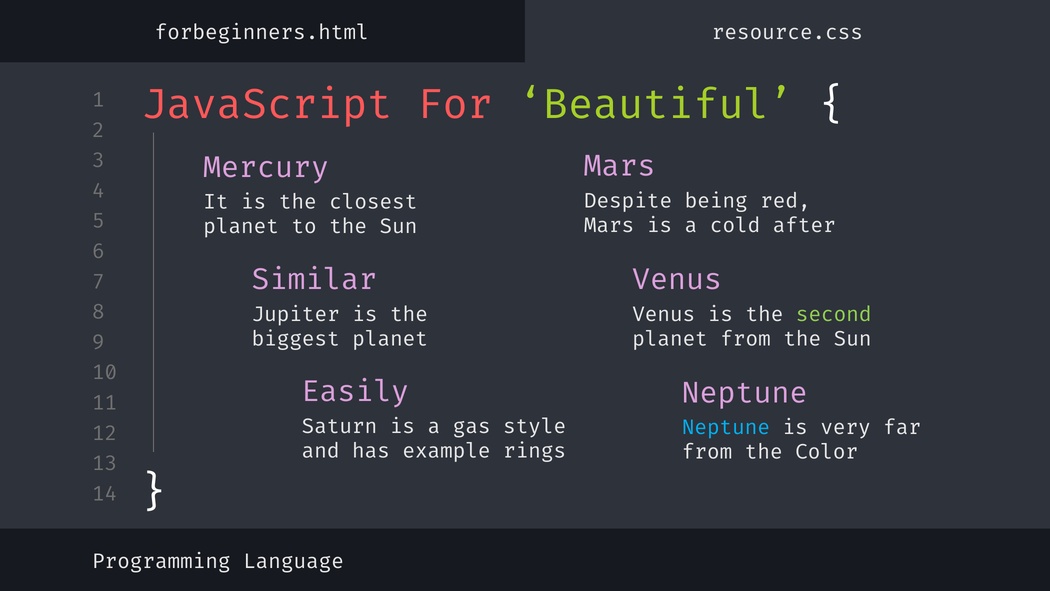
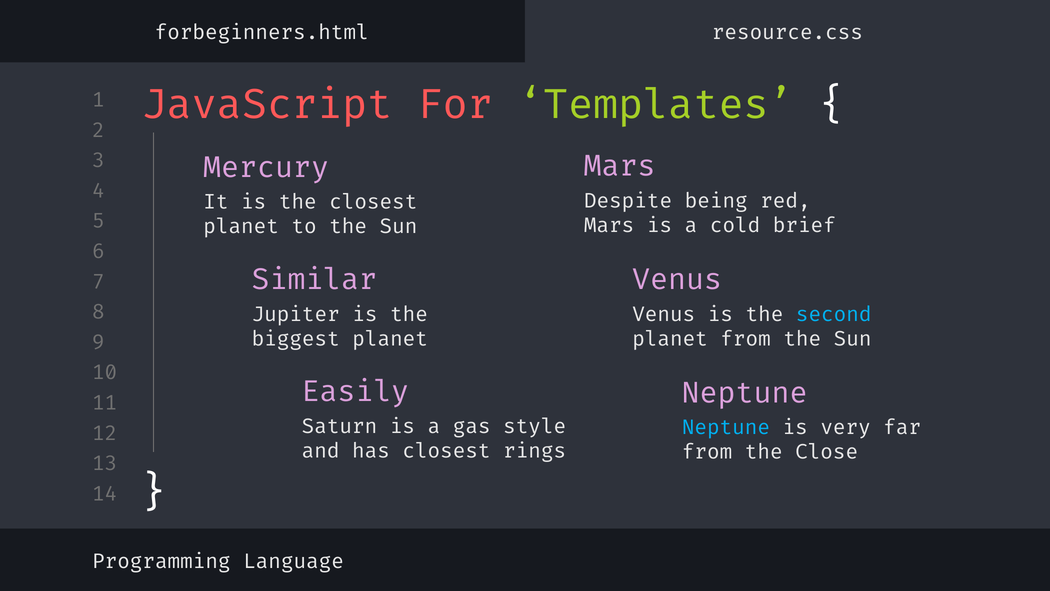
Beautiful: Beautiful -> Templates
after: after -> brief
second colour: light green -> light blue
has example: example -> closest
Color: Color -> Close
